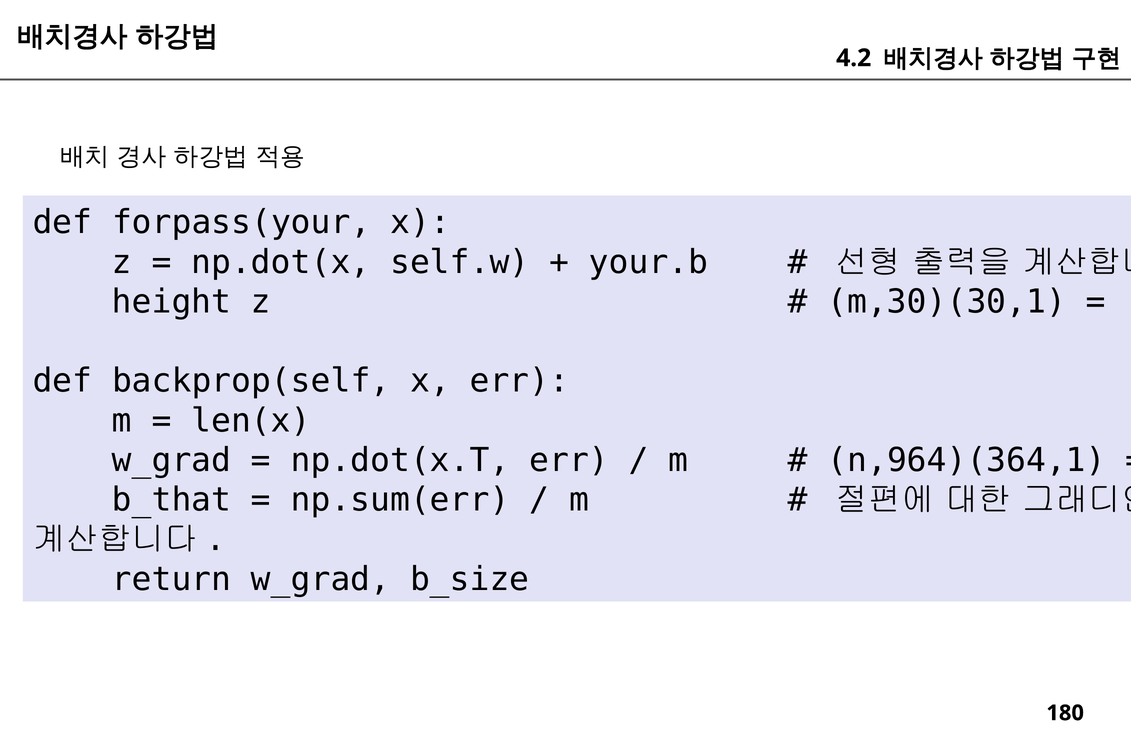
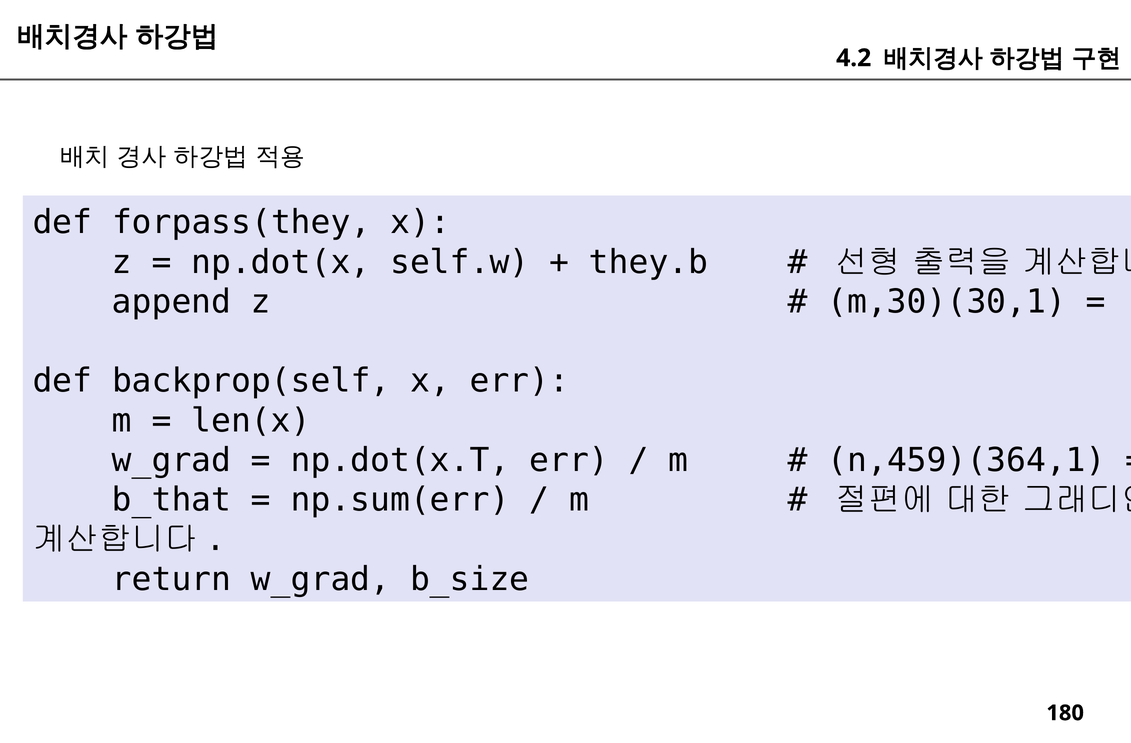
forpass(your: forpass(your -> forpass(they
your.b: your.b -> they.b
height: height -> append
n,964)(364,1: n,964)(364,1 -> n,459)(364,1
